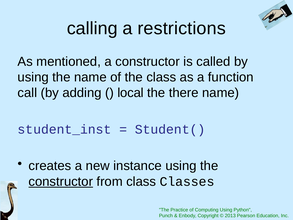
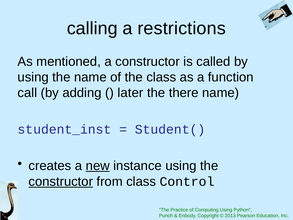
local: local -> later
new underline: none -> present
Classes: Classes -> Control
